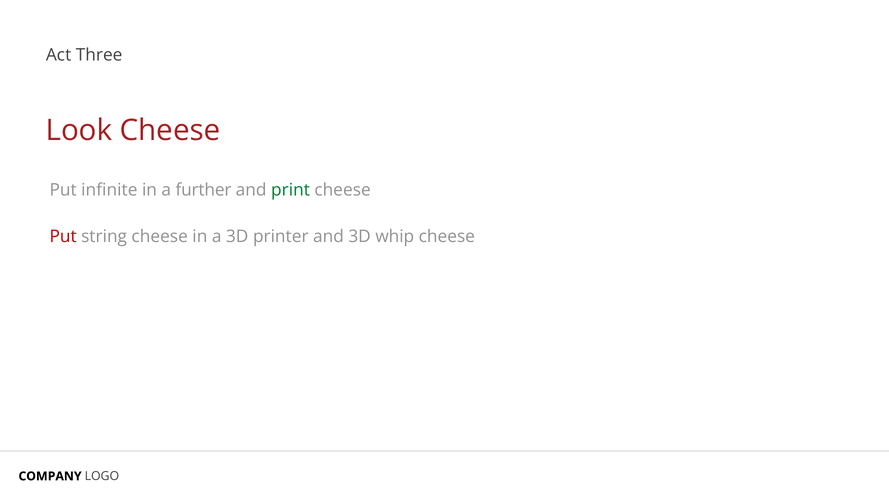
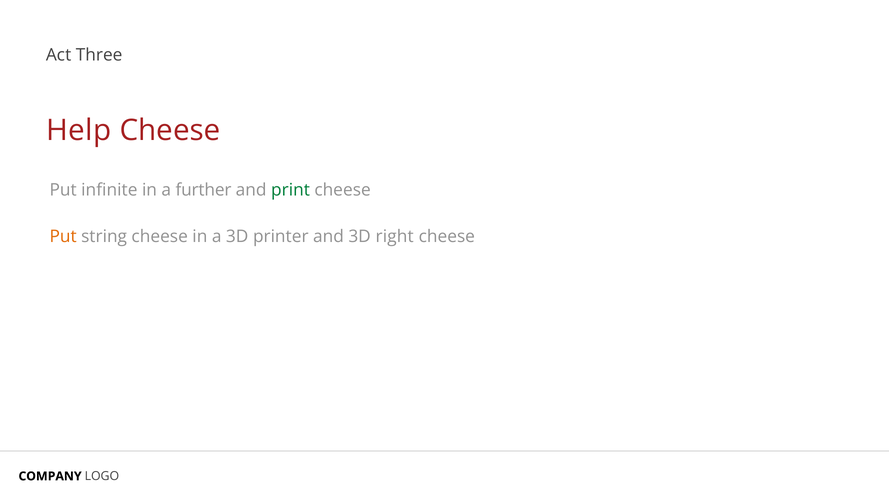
Look: Look -> Help
Put at (63, 237) colour: red -> orange
whip: whip -> right
